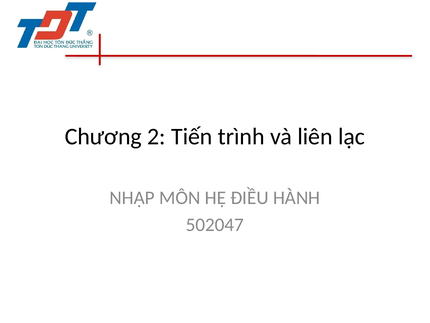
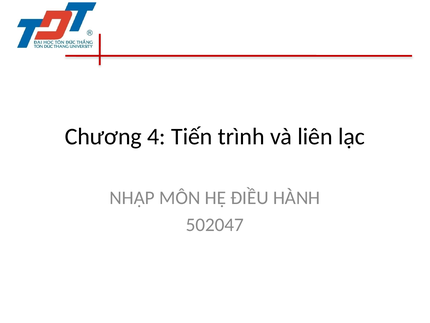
2: 2 -> 4
